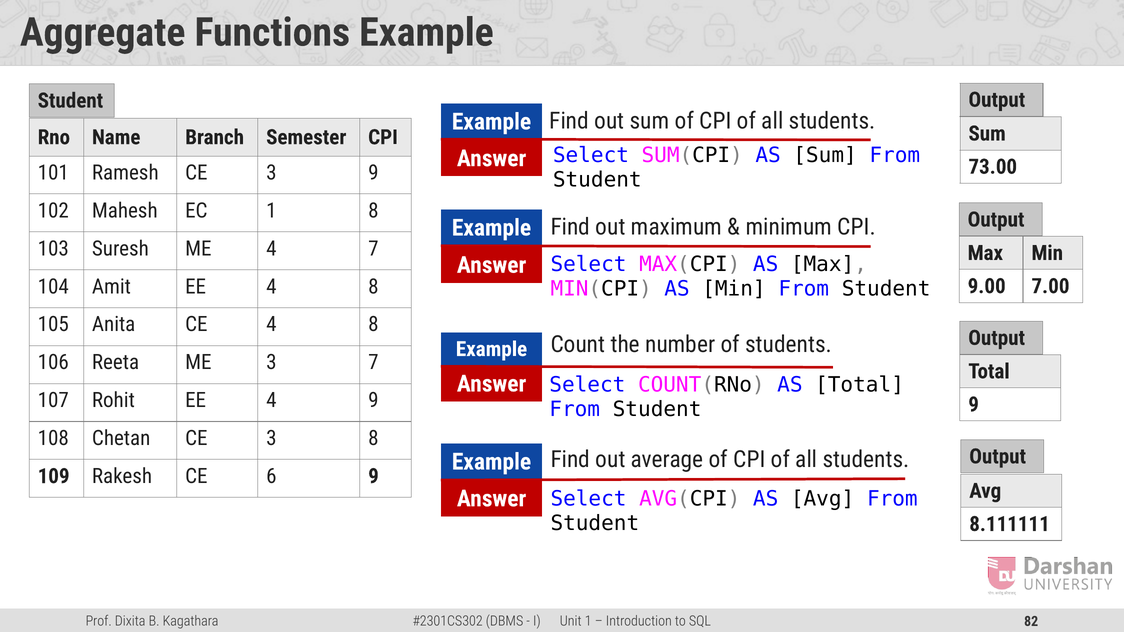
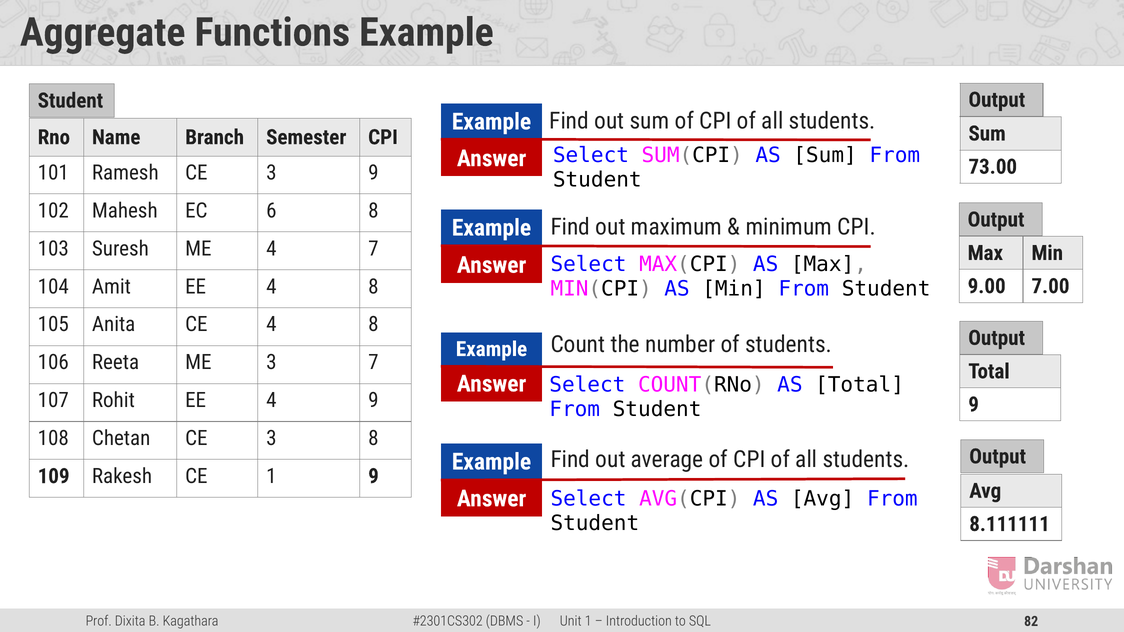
EC 1: 1 -> 6
CE 6: 6 -> 1
